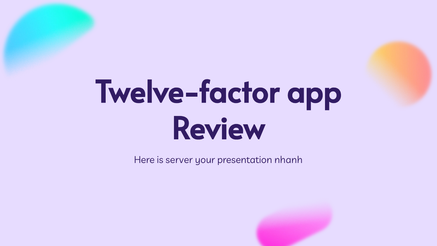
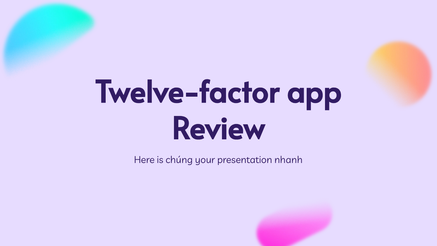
server: server -> chúng
